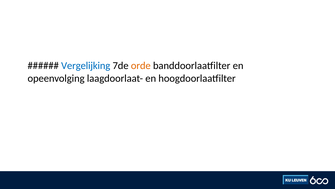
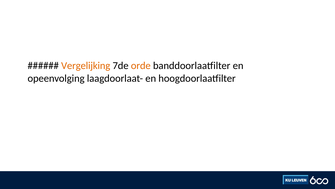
Vergelijking colour: blue -> orange
